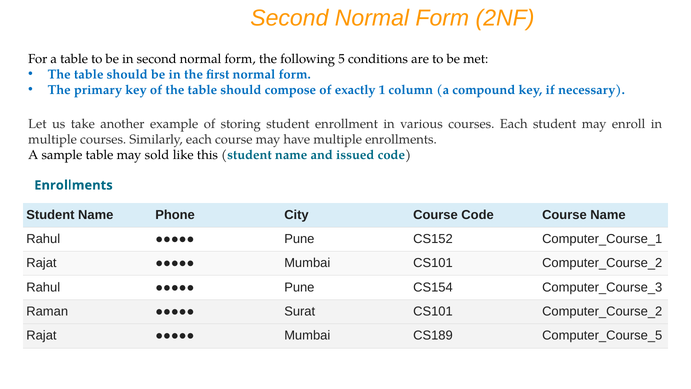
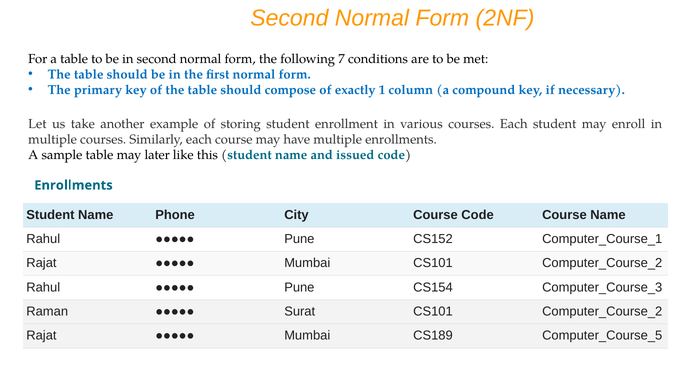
5: 5 -> 7
sold: sold -> later
